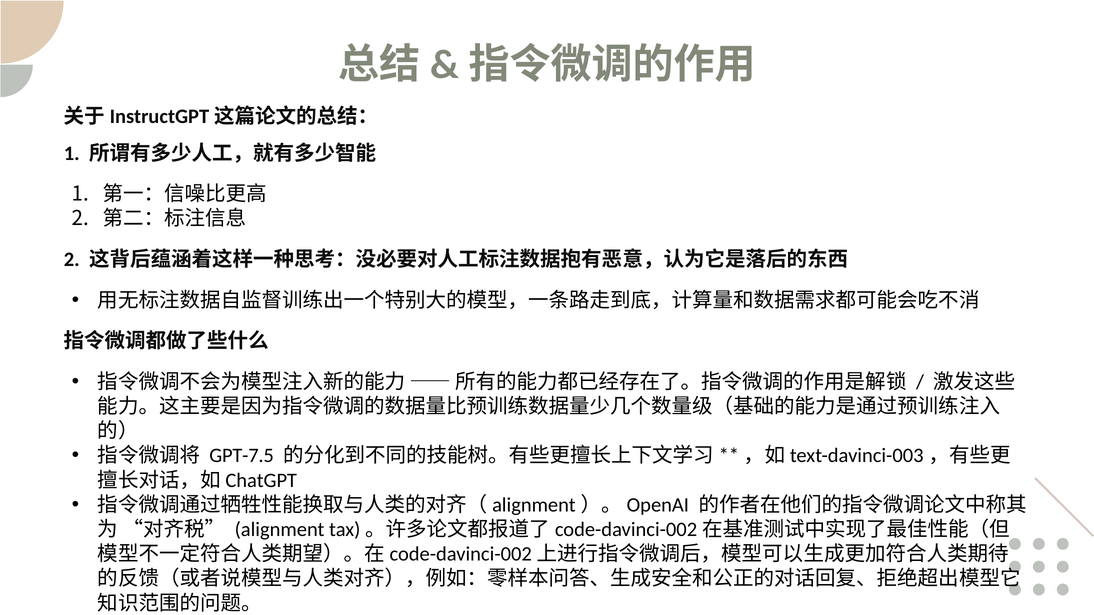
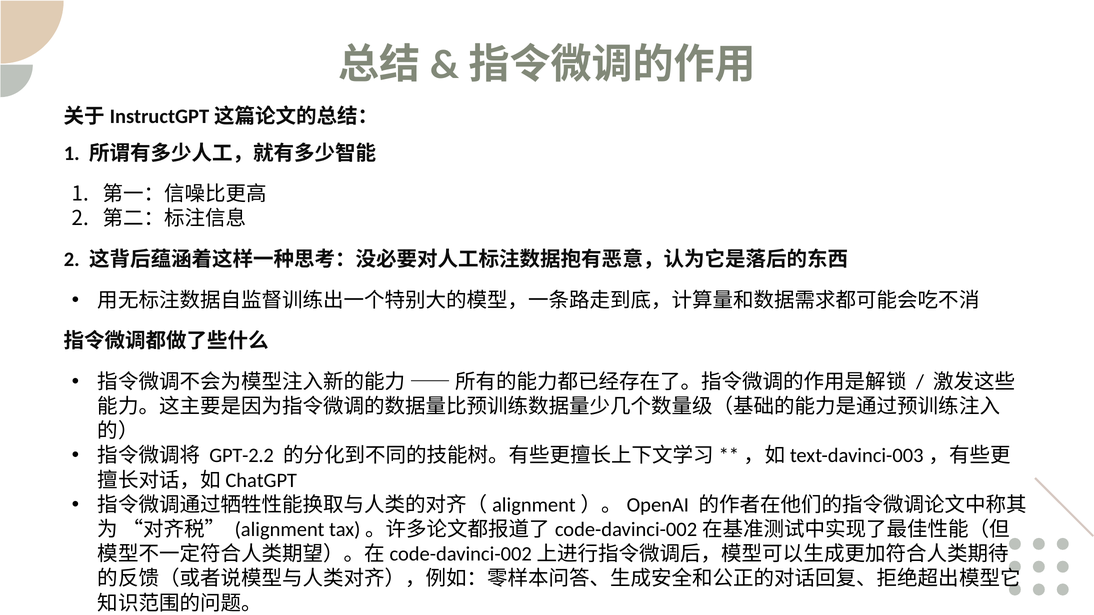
GPT-7.5: GPT-7.5 -> GPT-2.2
